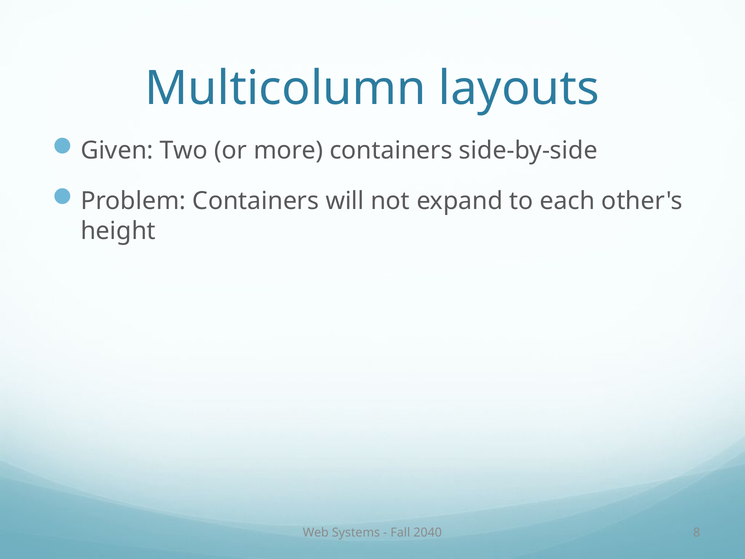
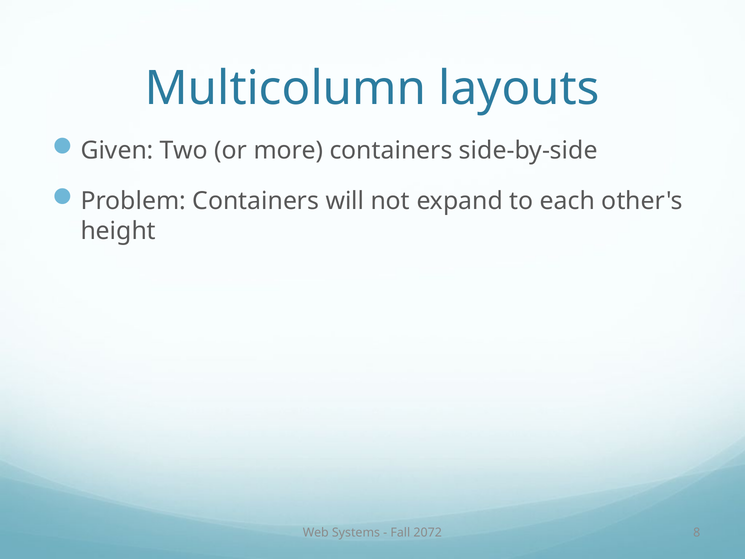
2040: 2040 -> 2072
